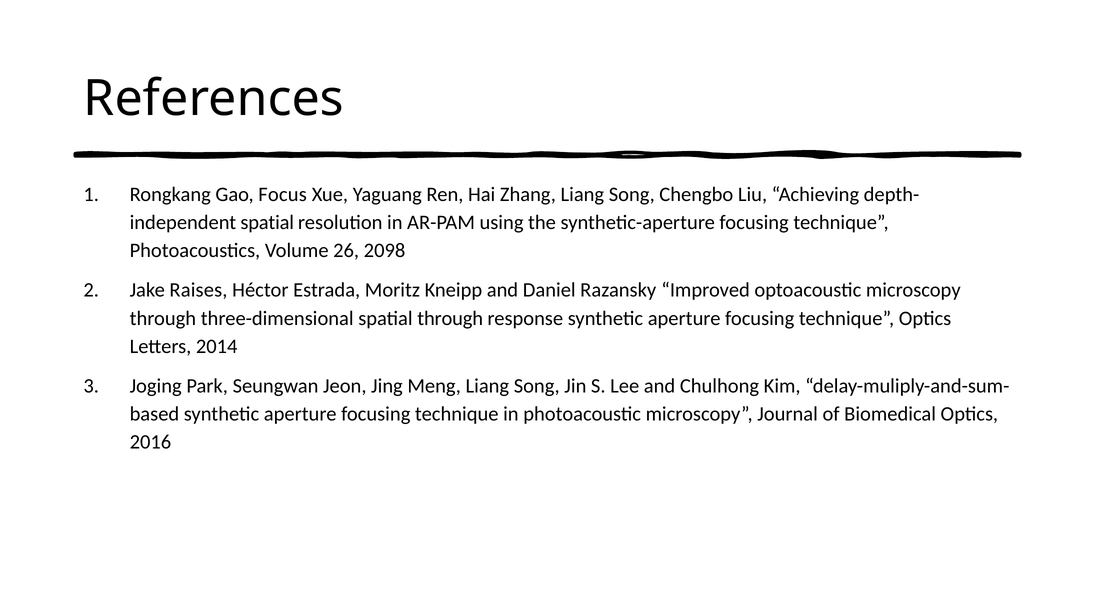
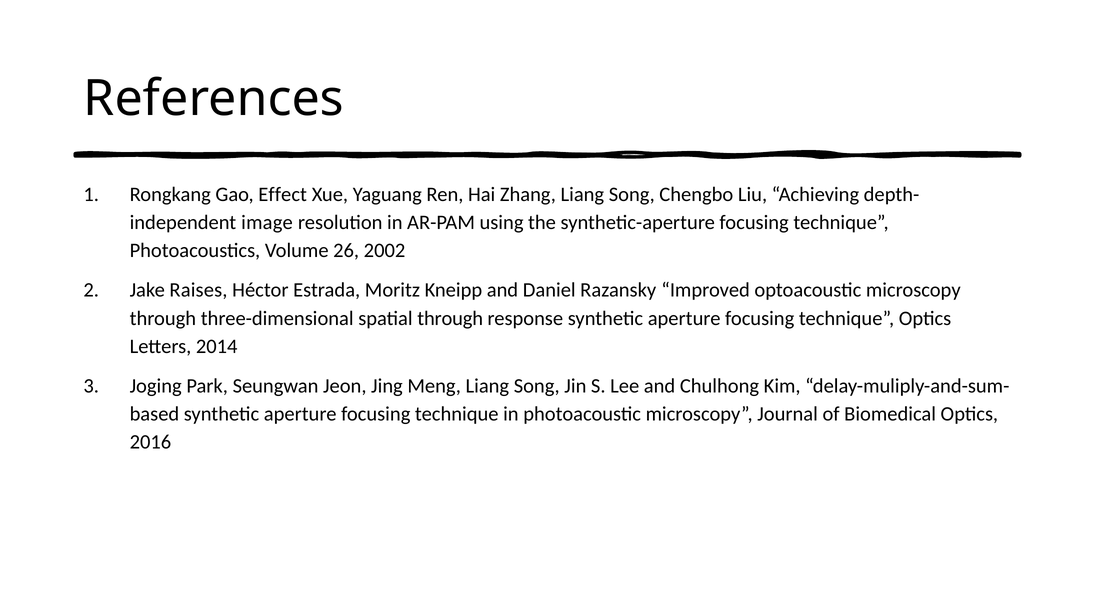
Focus: Focus -> Effect
spatial at (267, 223): spatial -> image
2098: 2098 -> 2002
